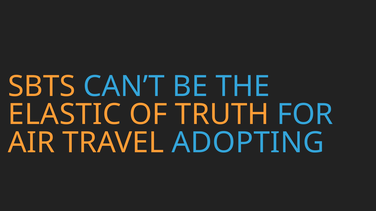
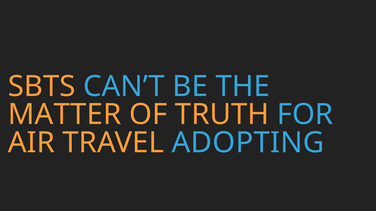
ELASTIC: ELASTIC -> MATTER
